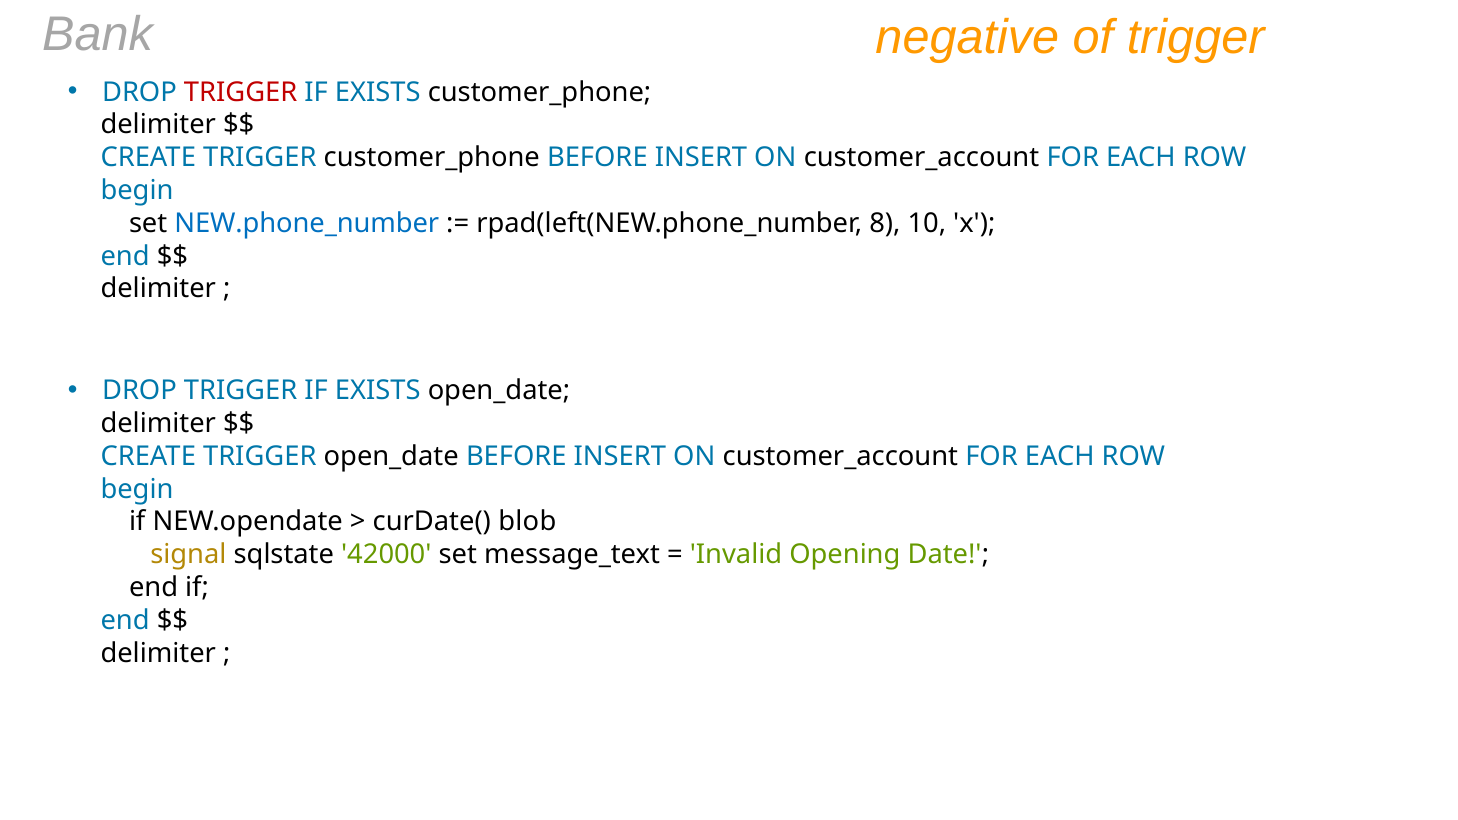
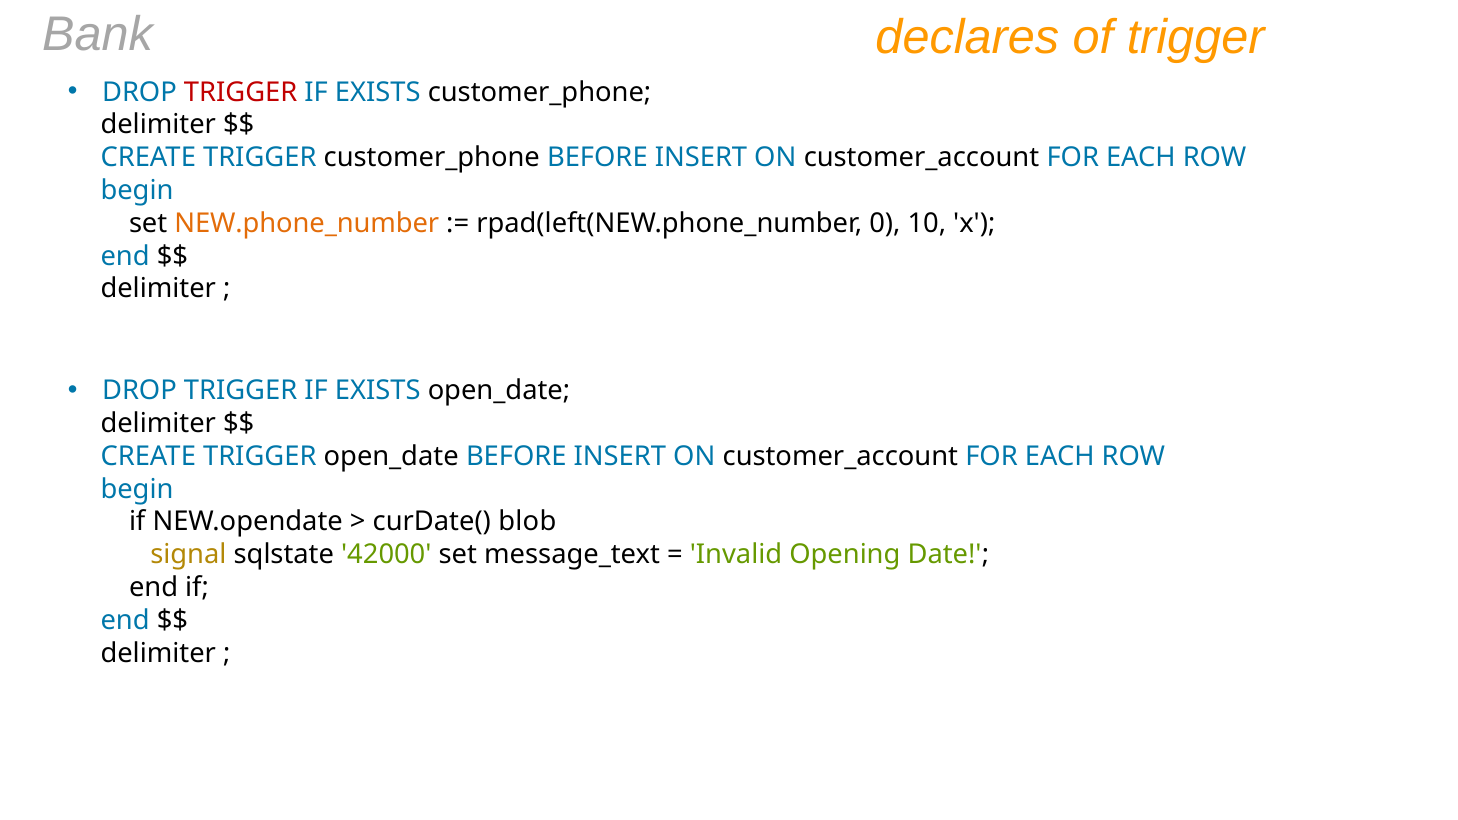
negative: negative -> declares
NEW.phone_number colour: blue -> orange
8: 8 -> 0
